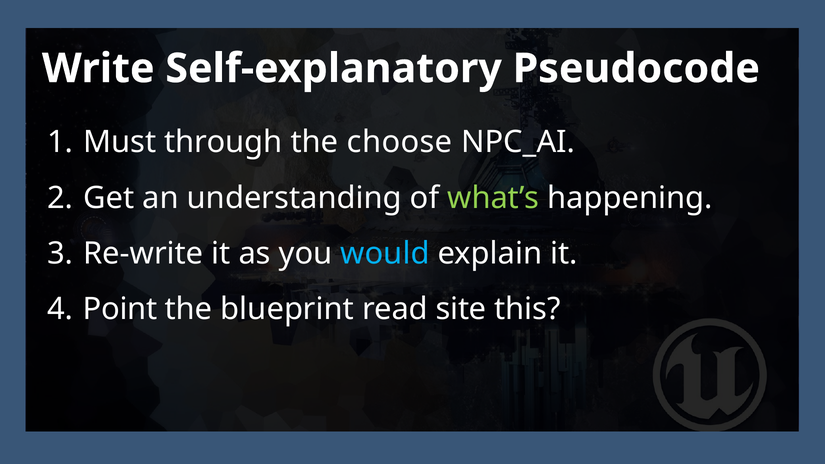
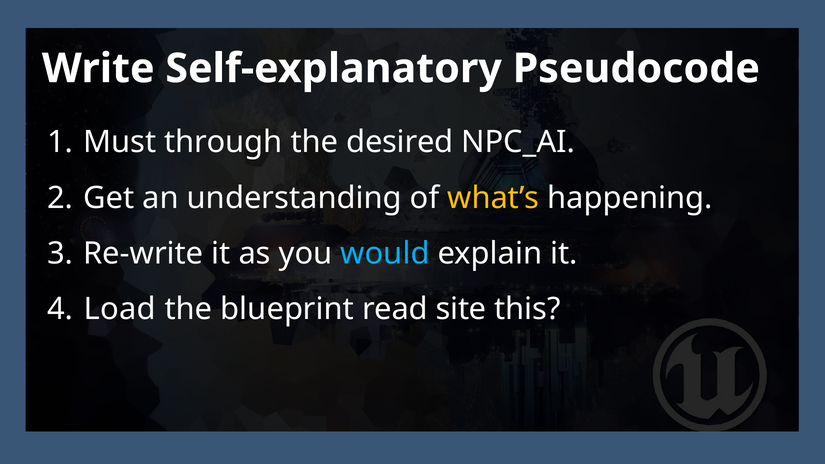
choose: choose -> desired
what’s colour: light green -> yellow
Point: Point -> Load
